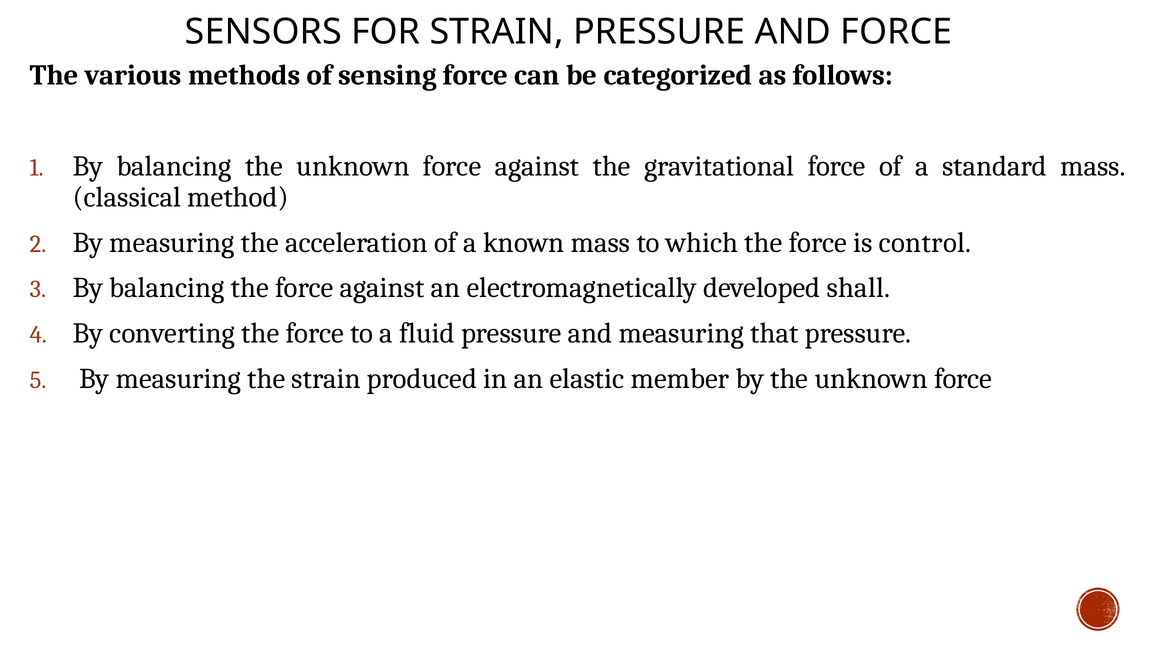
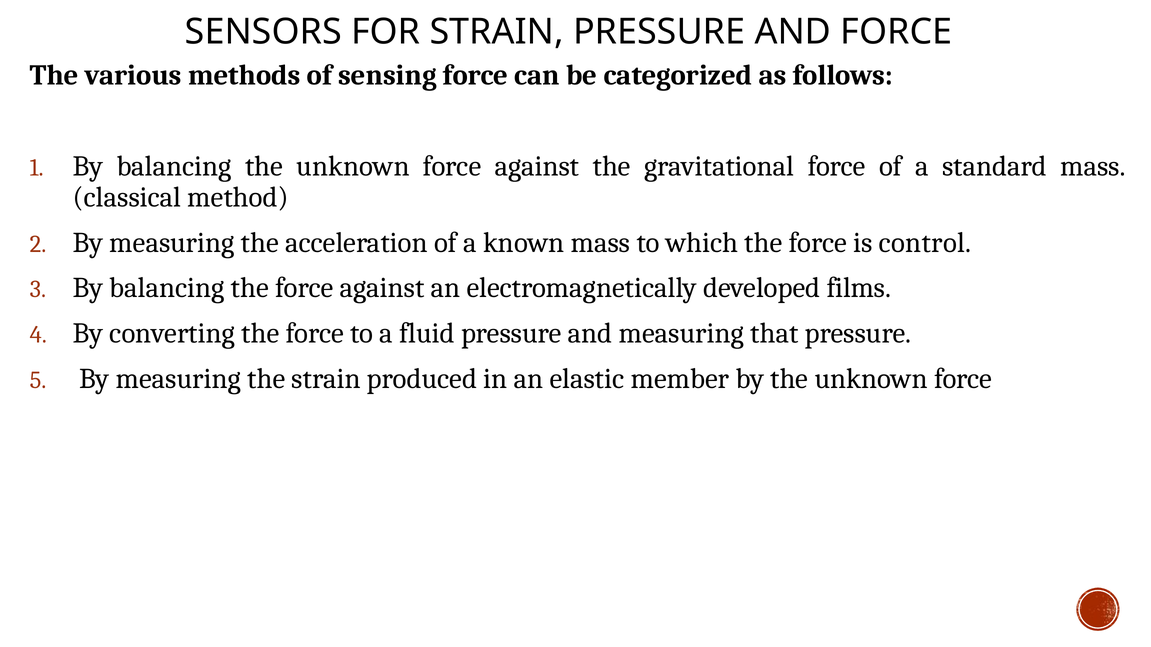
shall: shall -> films
